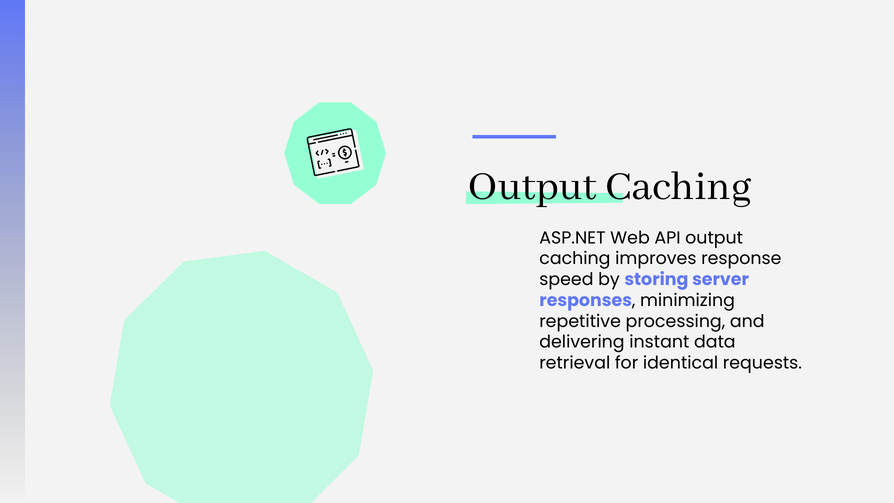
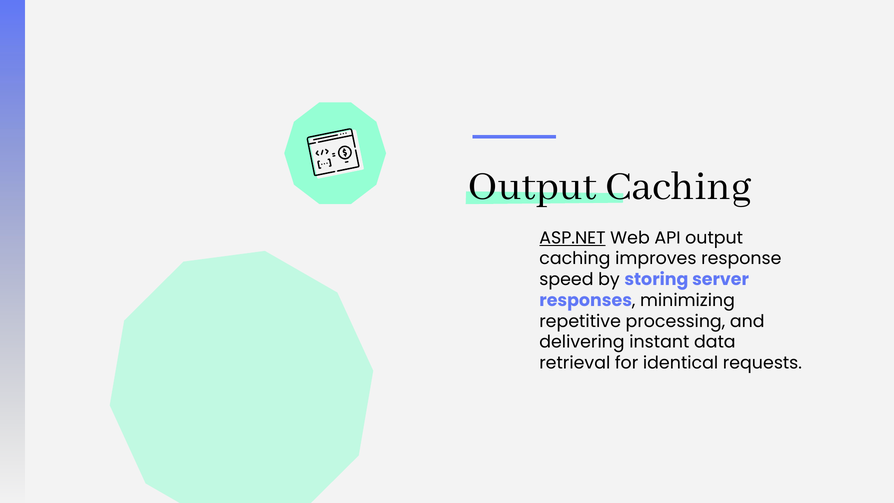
ASP.NET underline: none -> present
